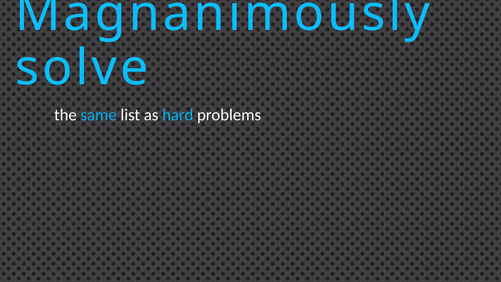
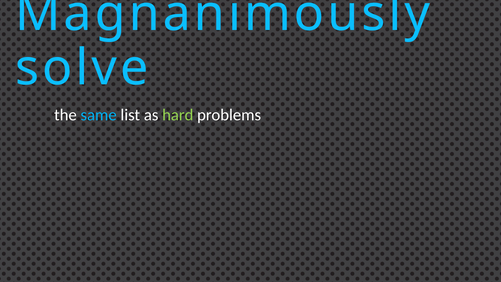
hard colour: light blue -> light green
